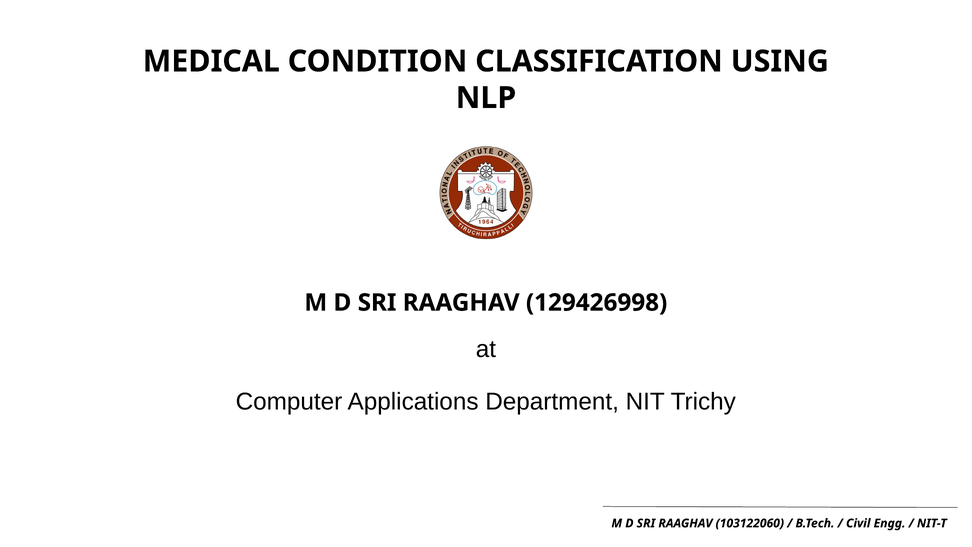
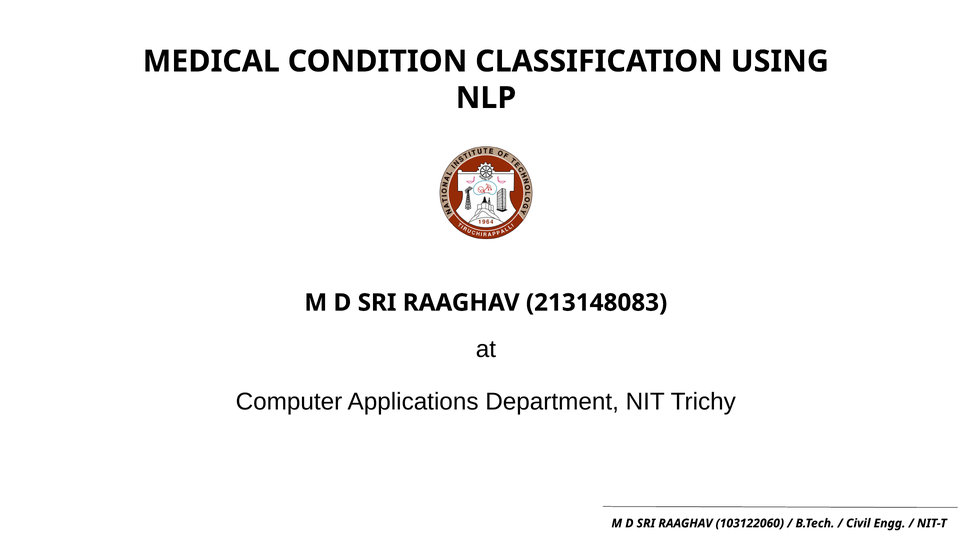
129426998: 129426998 -> 213148083
